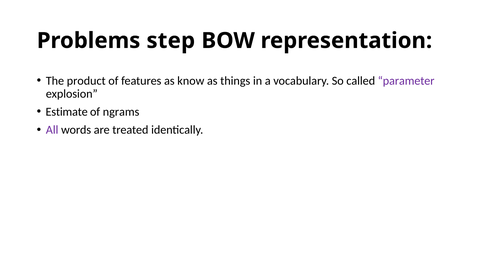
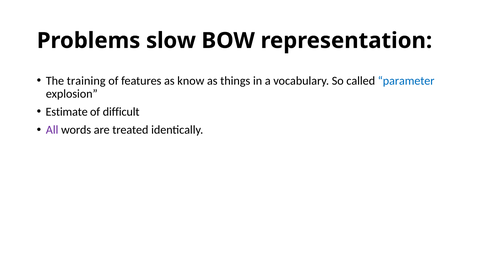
step: step -> slow
product: product -> training
parameter colour: purple -> blue
ngrams: ngrams -> difficult
